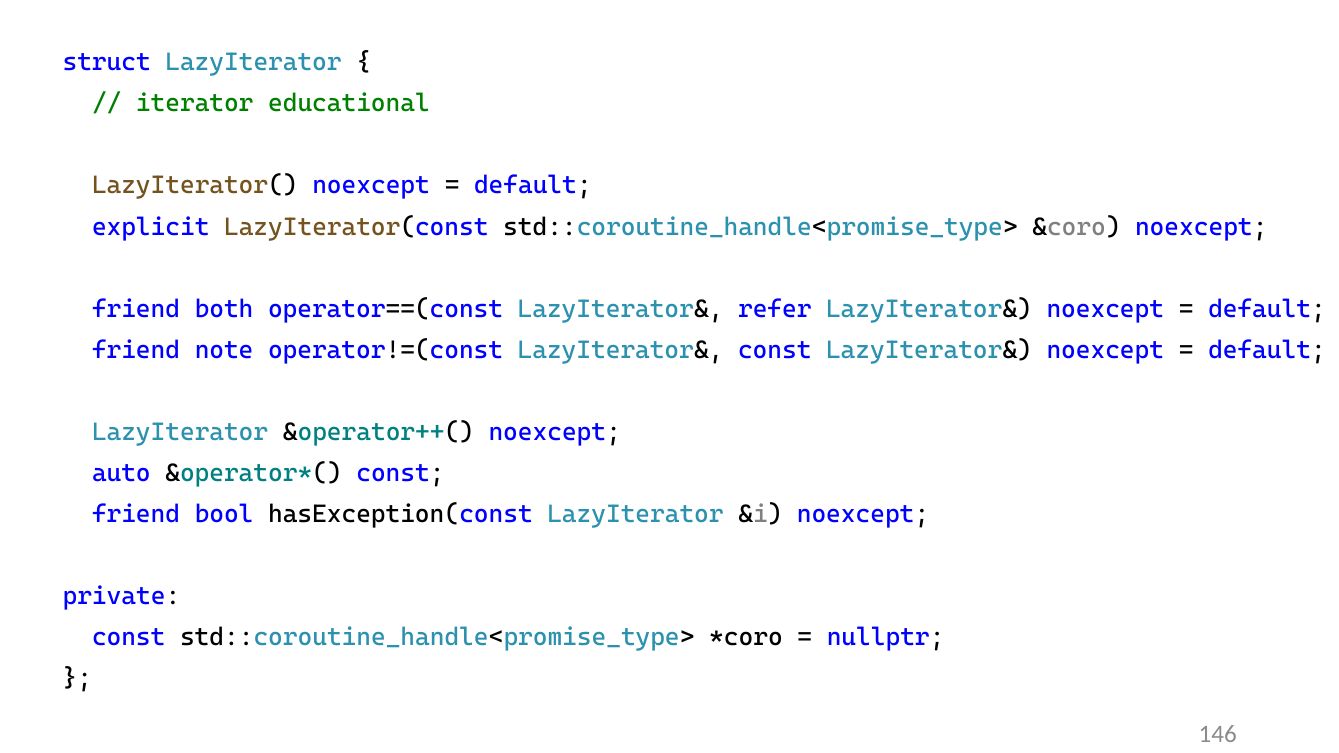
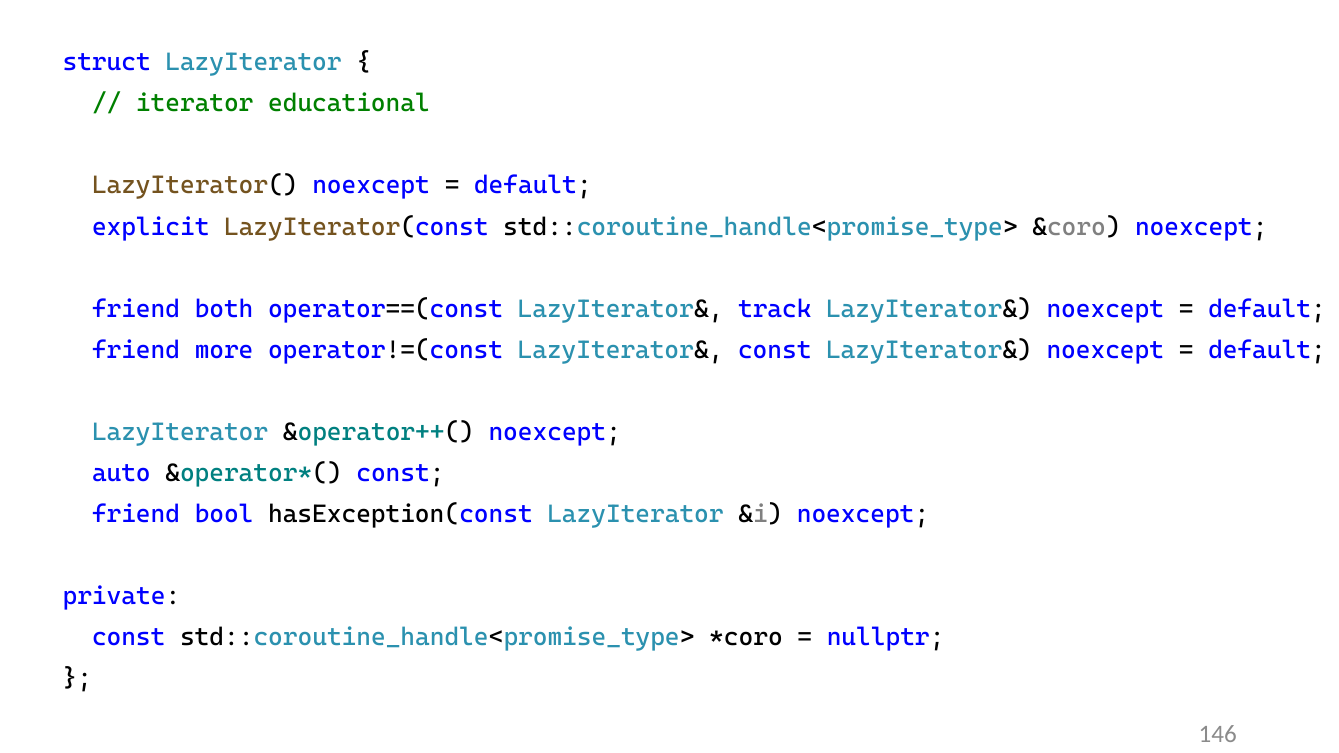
refer: refer -> track
note: note -> more
